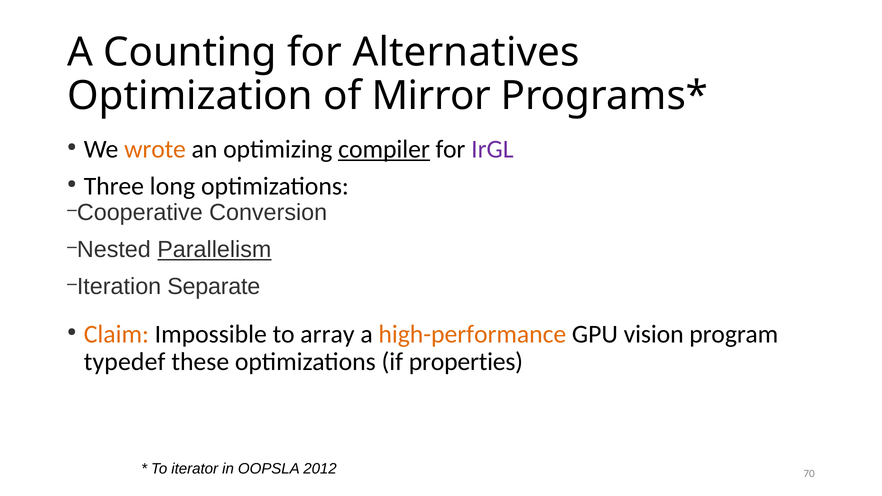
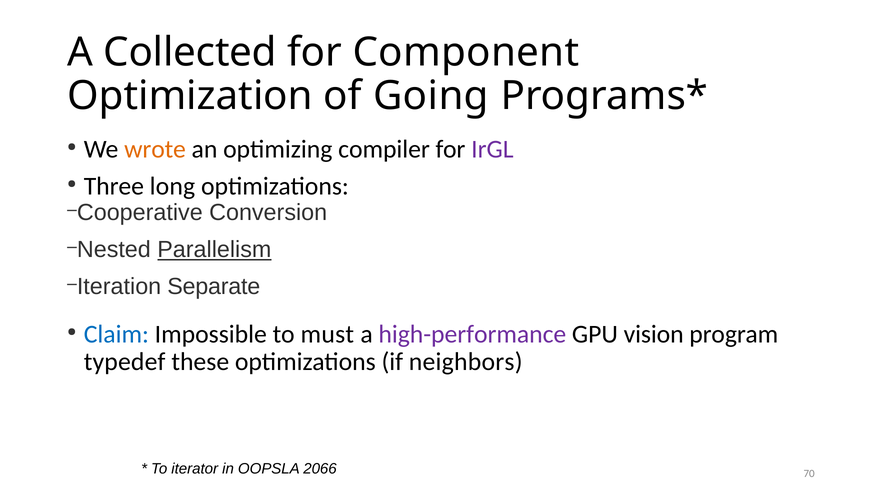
Counting: Counting -> Collected
Alternatives: Alternatives -> Component
Mirror: Mirror -> Going
compiler underline: present -> none
Claim colour: orange -> blue
array: array -> must
high-performance colour: orange -> purple
properties: properties -> neighbors
2012: 2012 -> 2066
